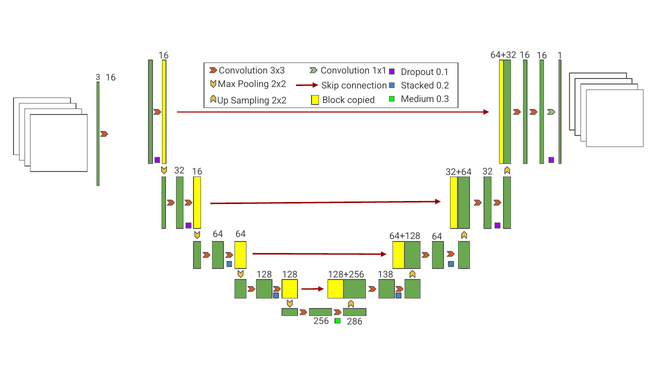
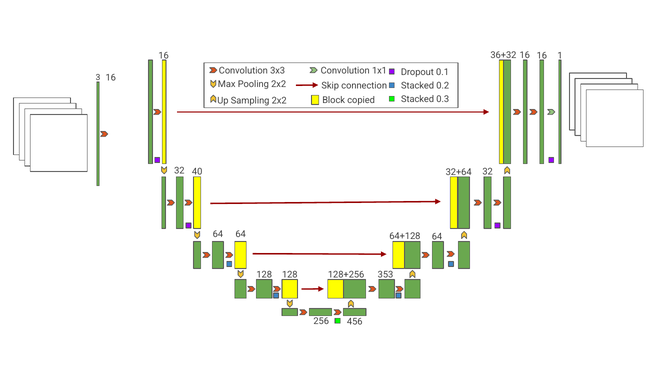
64+32: 64+32 -> 36+32
Medium at (418, 99): Medium -> Stacked
32 16: 16 -> 40
138: 138 -> 353
286: 286 -> 456
